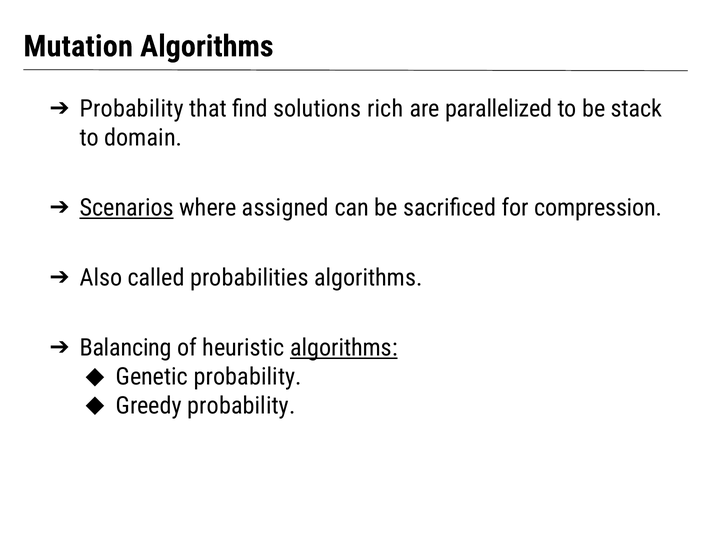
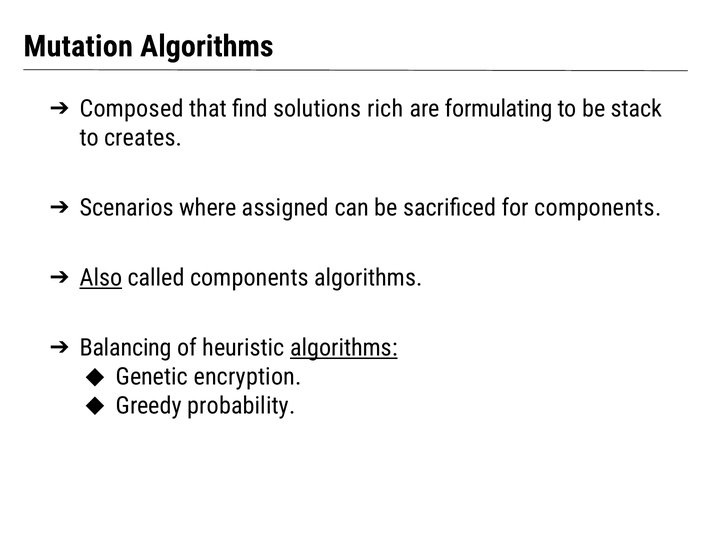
Probability at (132, 109): Probability -> Composed
parallelized: parallelized -> formulating
domain: domain -> creates
Scenarios underline: present -> none
for compression: compression -> components
Also underline: none -> present
called probabilities: probabilities -> components
Genetic probability: probability -> encryption
